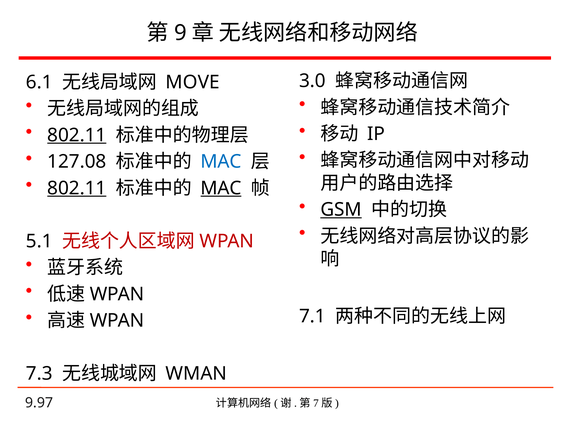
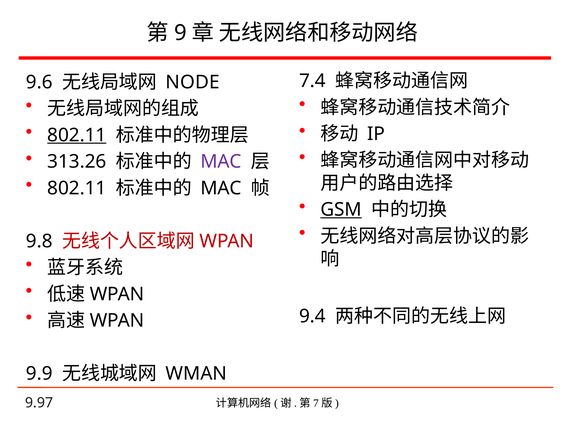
3.0: 3.0 -> 7.4
6.1: 6.1 -> 9.6
MOVE: MOVE -> NODE
127.08: 127.08 -> 313.26
MAC at (221, 162) colour: blue -> purple
802.11 at (77, 188) underline: present -> none
MAC at (221, 188) underline: present -> none
5.1: 5.1 -> 9.8
7.1: 7.1 -> 9.4
7.3: 7.3 -> 9.9
